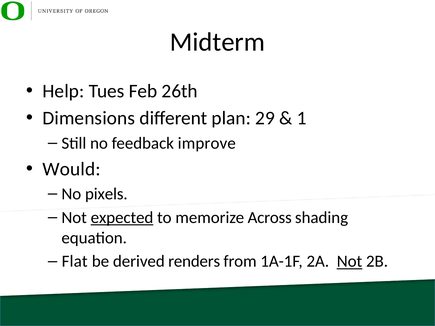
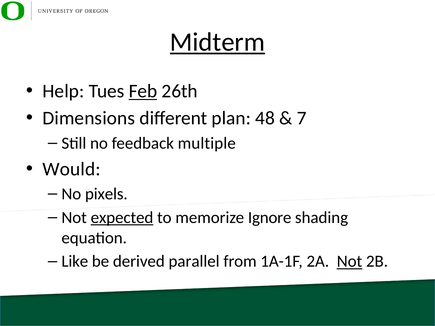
Midterm underline: none -> present
Feb underline: none -> present
29: 29 -> 48
1: 1 -> 7
improve: improve -> multiple
Across: Across -> Ignore
Flat: Flat -> Like
renders: renders -> parallel
